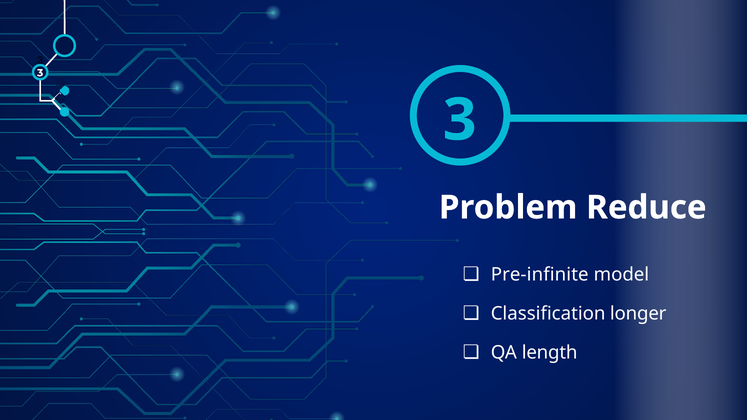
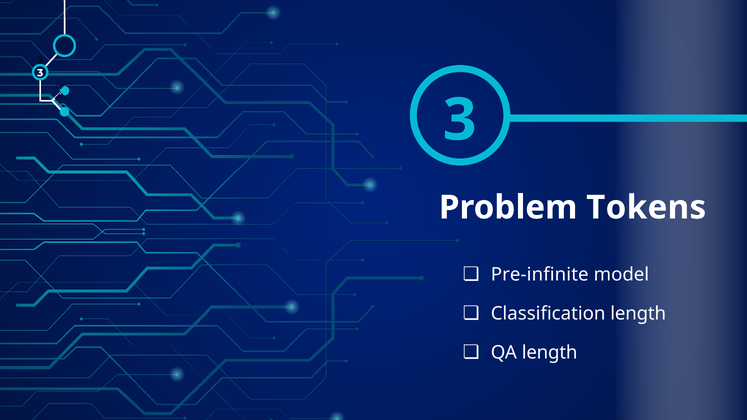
Reduce: Reduce -> Tokens
Classification longer: longer -> length
